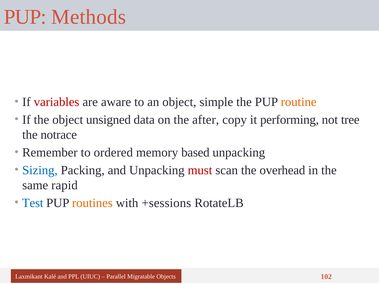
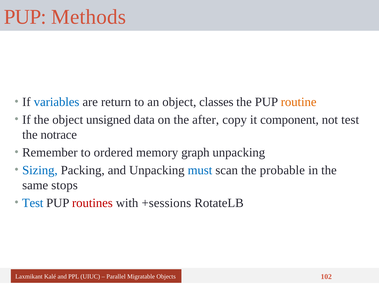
variables colour: red -> blue
aware: aware -> return
simple: simple -> classes
performing: performing -> component
not tree: tree -> test
based: based -> graph
must colour: red -> blue
overhead: overhead -> probable
rapid: rapid -> stops
routines colour: orange -> red
